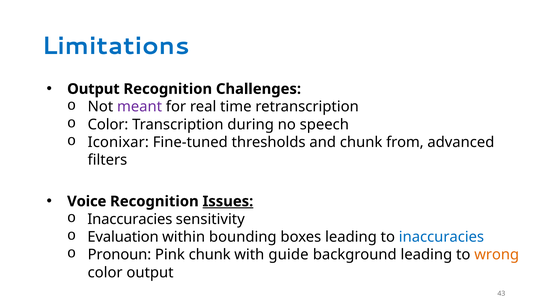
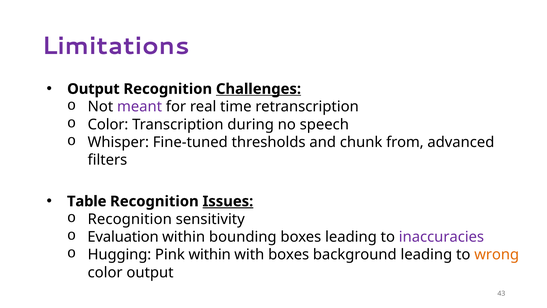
Limitations colour: blue -> purple
Challenges underline: none -> present
Iconixar: Iconixar -> Whisper
Voice: Voice -> Table
Inaccuracies at (130, 219): Inaccuracies -> Recognition
inaccuracies at (441, 237) colour: blue -> purple
Pronoun: Pronoun -> Hugging
Pink chunk: chunk -> within
with guide: guide -> boxes
